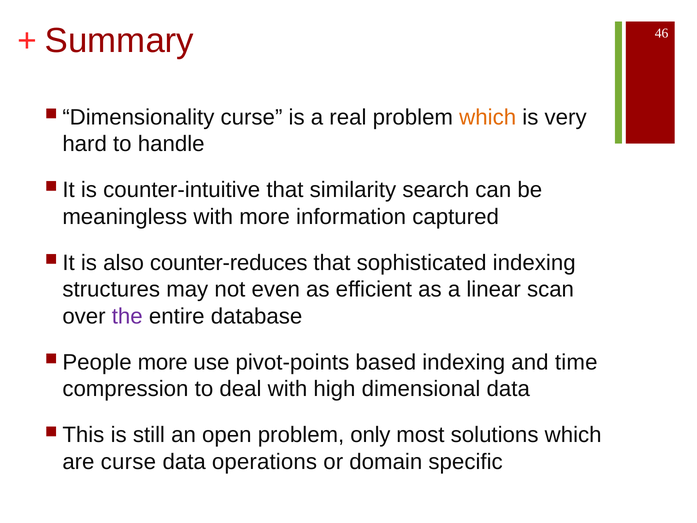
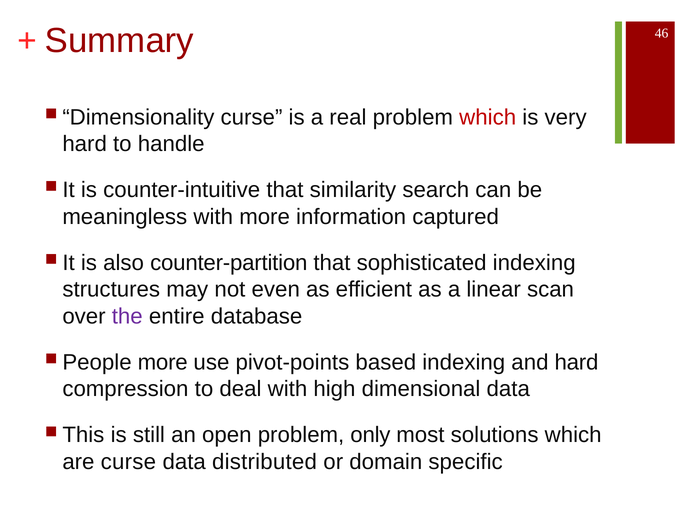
which at (488, 117) colour: orange -> red
counter-reduces: counter-reduces -> counter-partition
and time: time -> hard
operations: operations -> distributed
